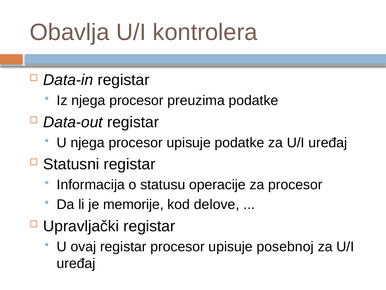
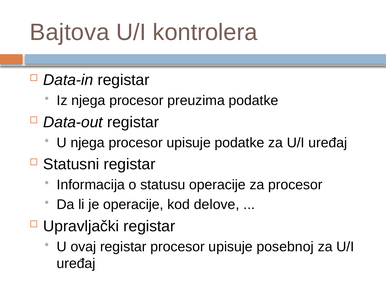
Obavlja: Obavlja -> Bajtova
je memorije: memorije -> operacije
